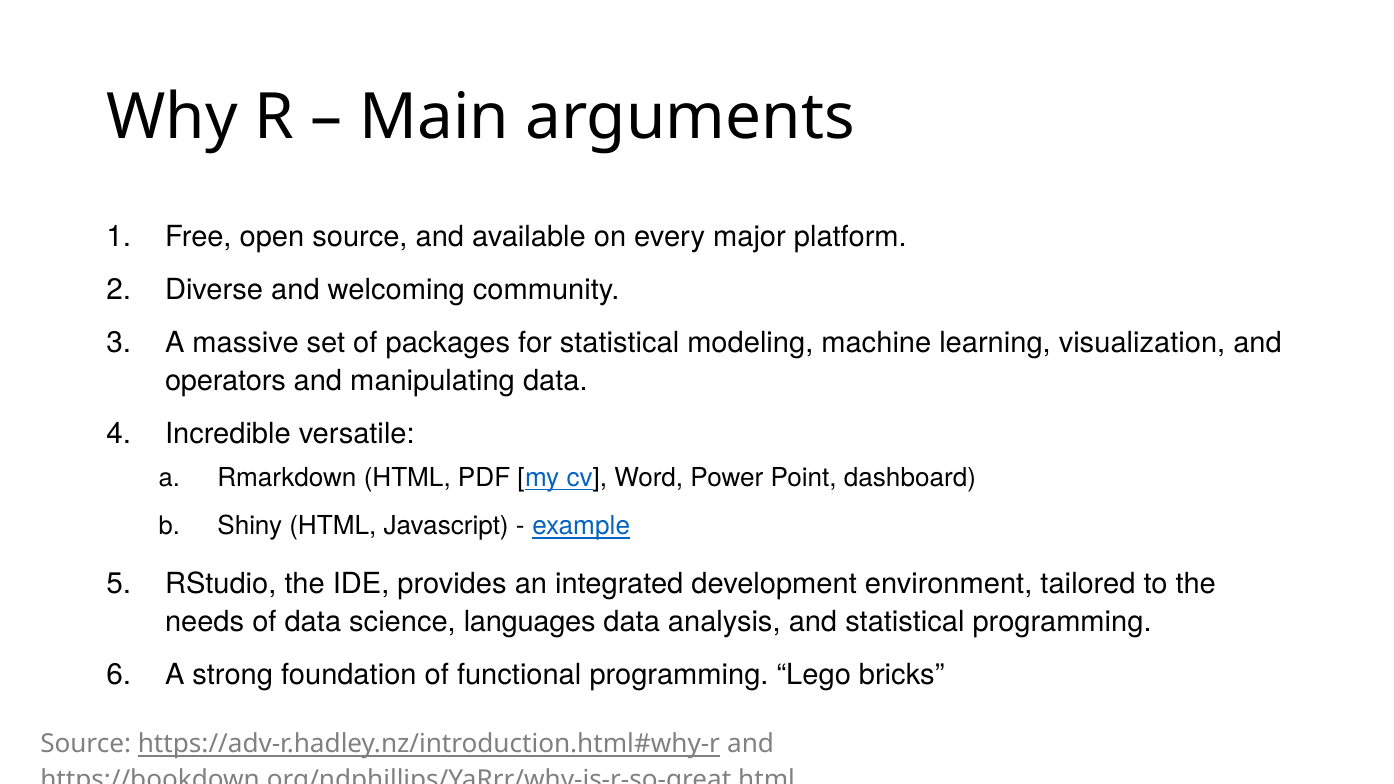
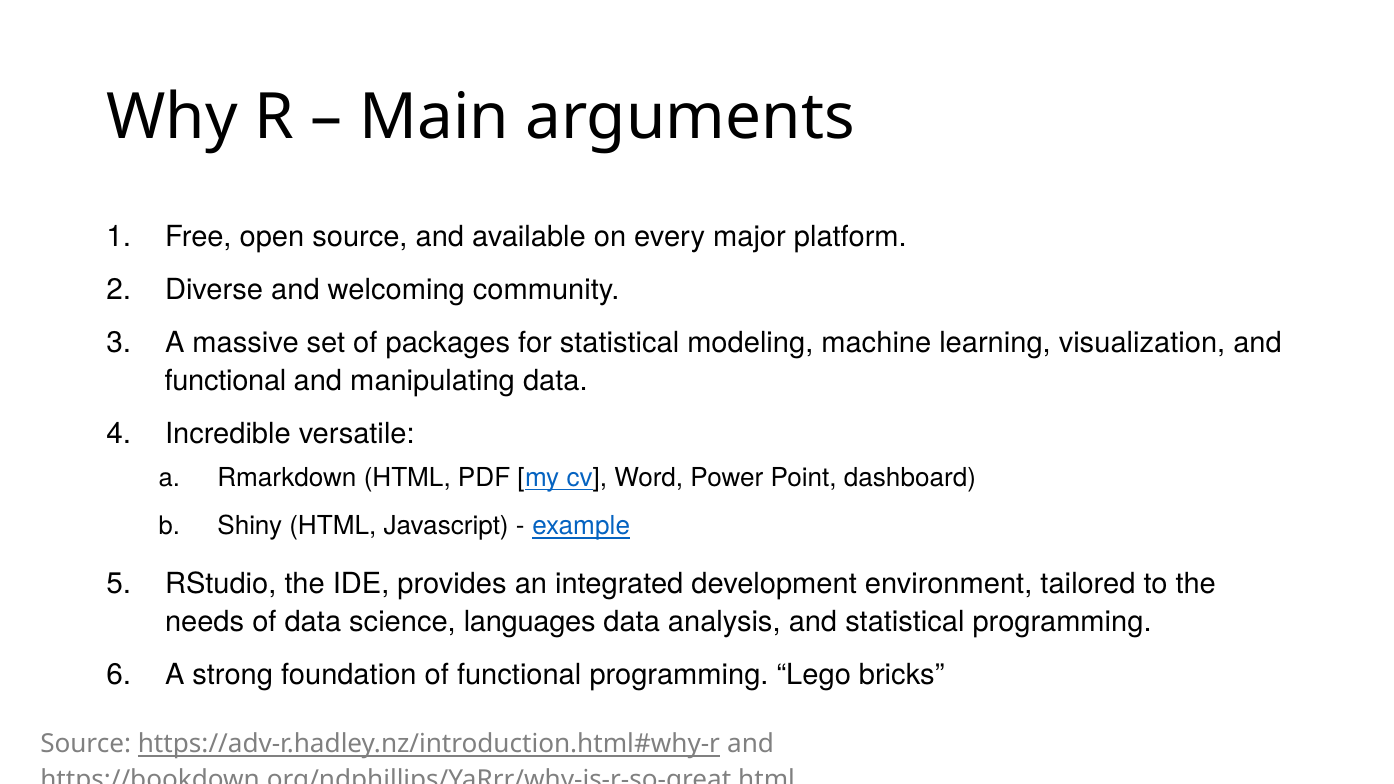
operators at (225, 381): operators -> functional
